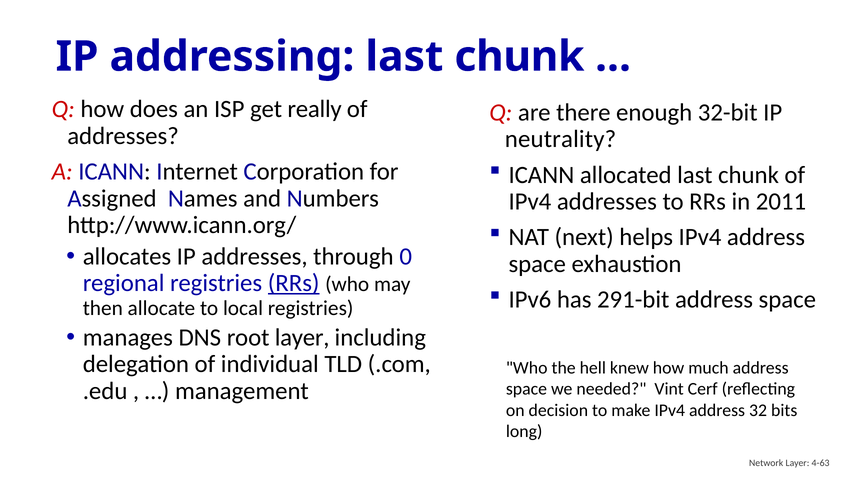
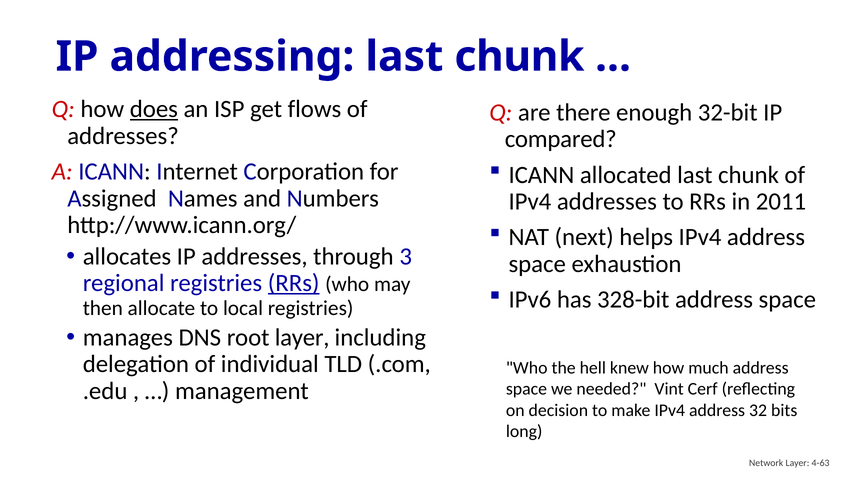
does underline: none -> present
really: really -> flows
neutrality: neutrality -> compared
0: 0 -> 3
291-bit: 291-bit -> 328-bit
